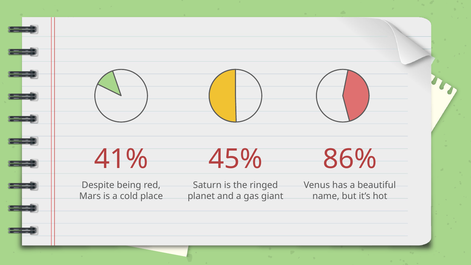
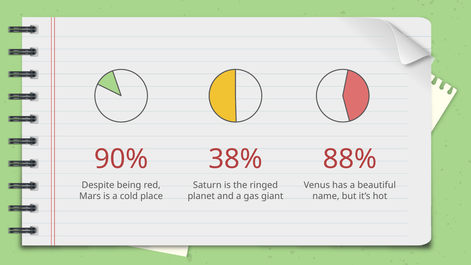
41%: 41% -> 90%
45%: 45% -> 38%
86%: 86% -> 88%
